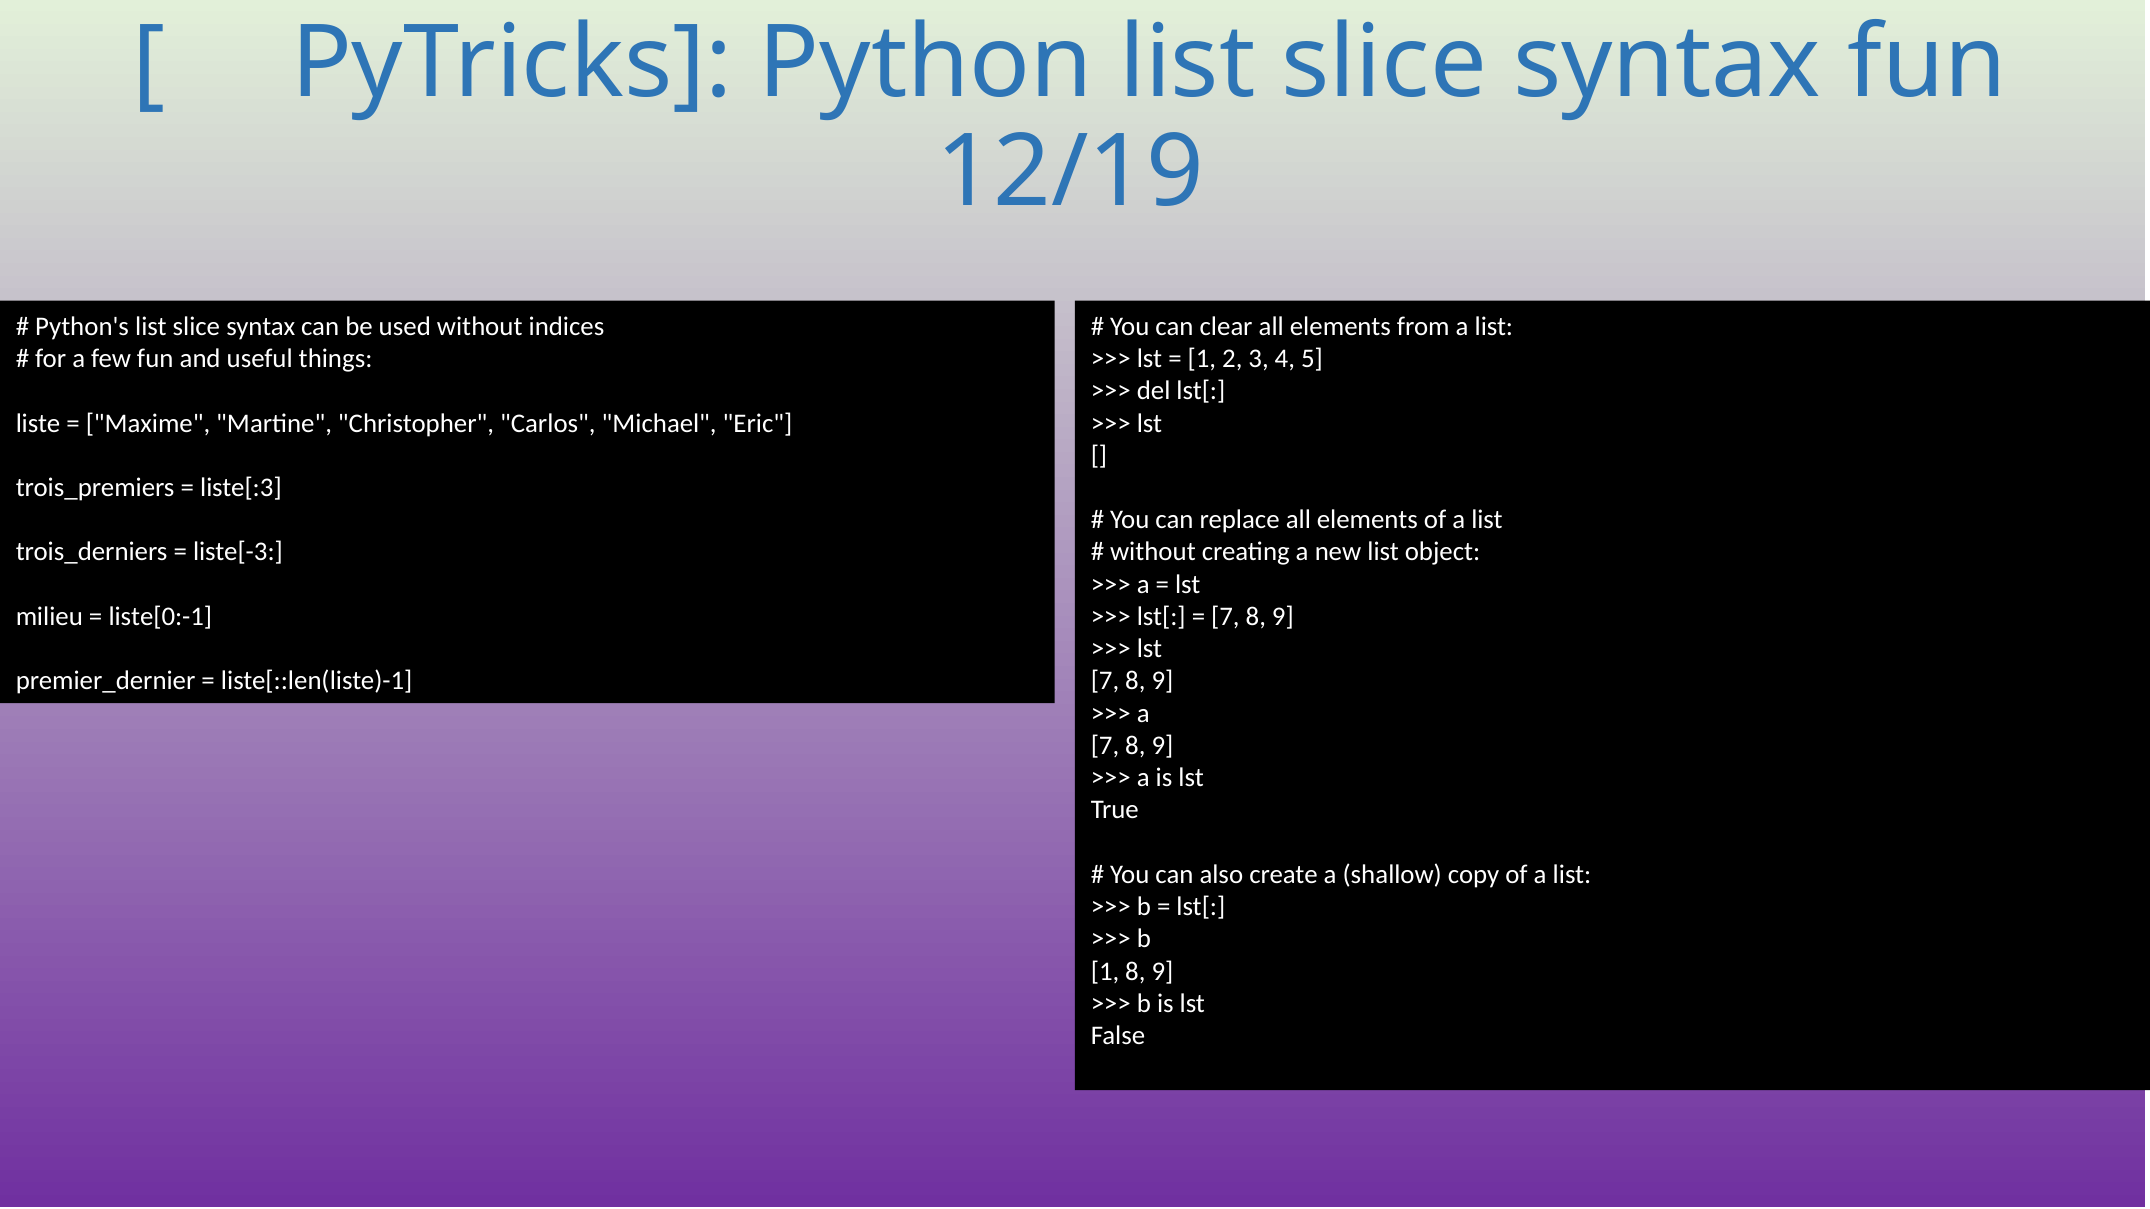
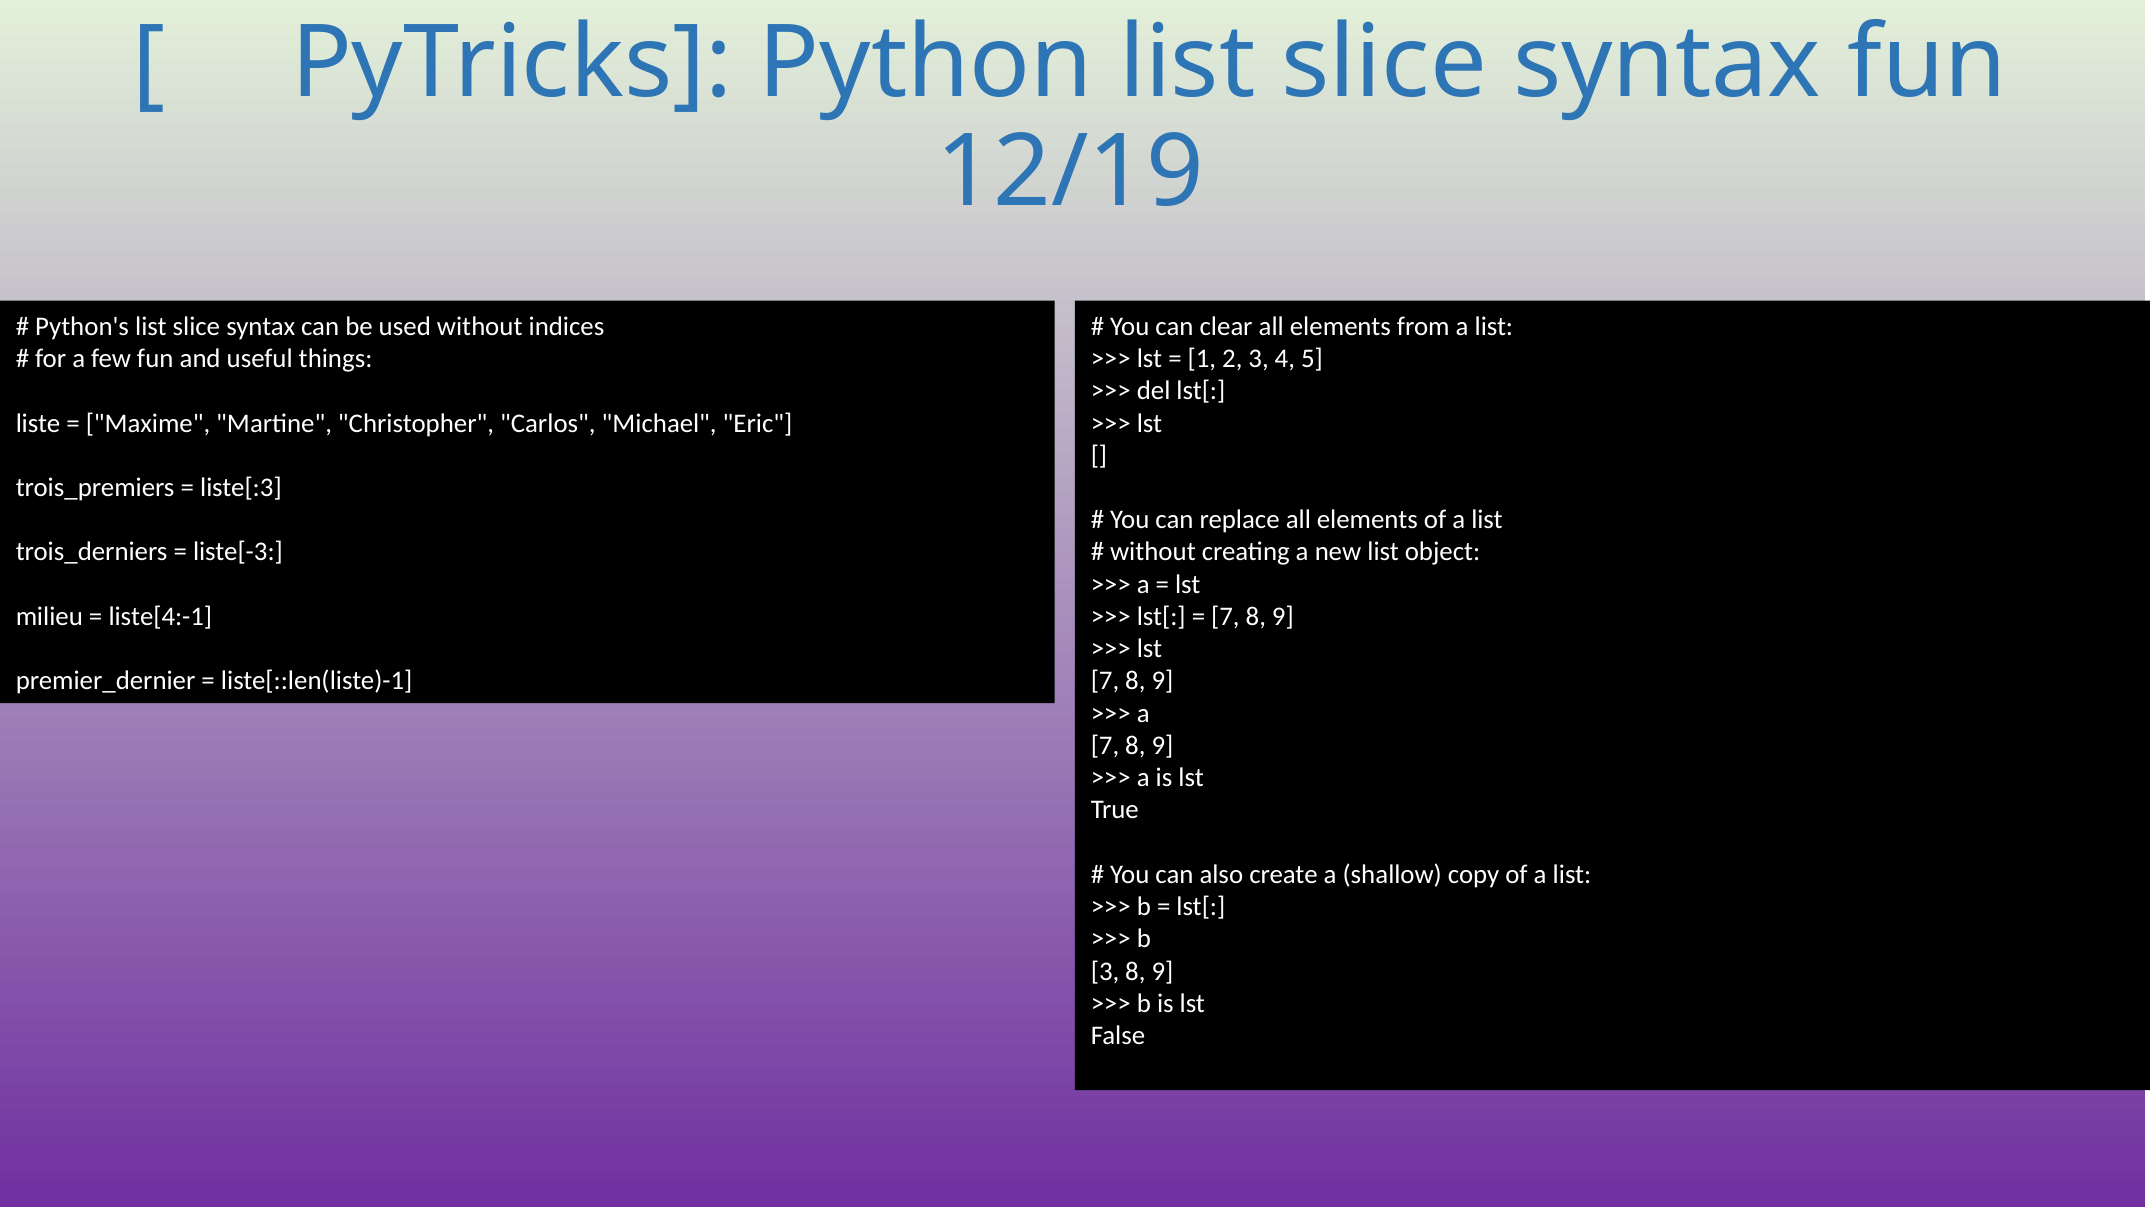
liste[0:-1: liste[0:-1 -> liste[4:-1
1 at (1105, 972): 1 -> 3
